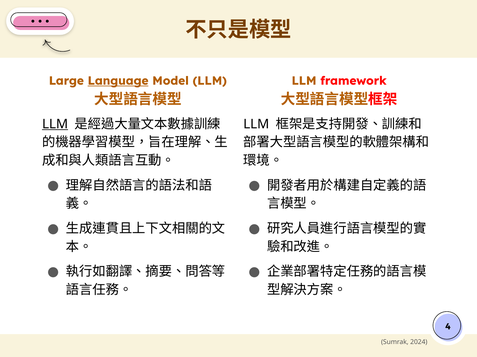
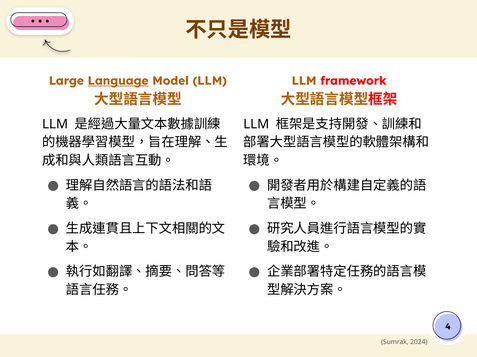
LLM at (55, 124) underline: present -> none
